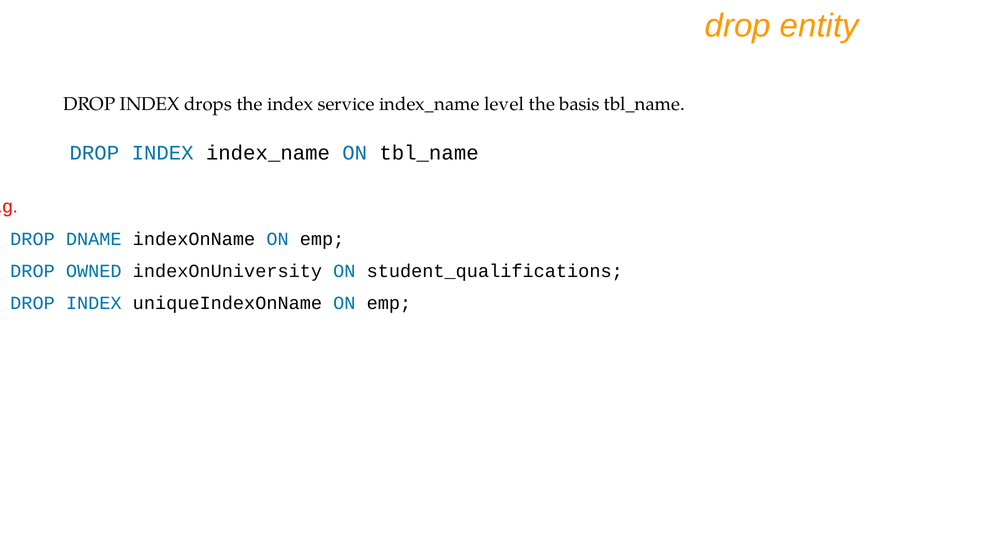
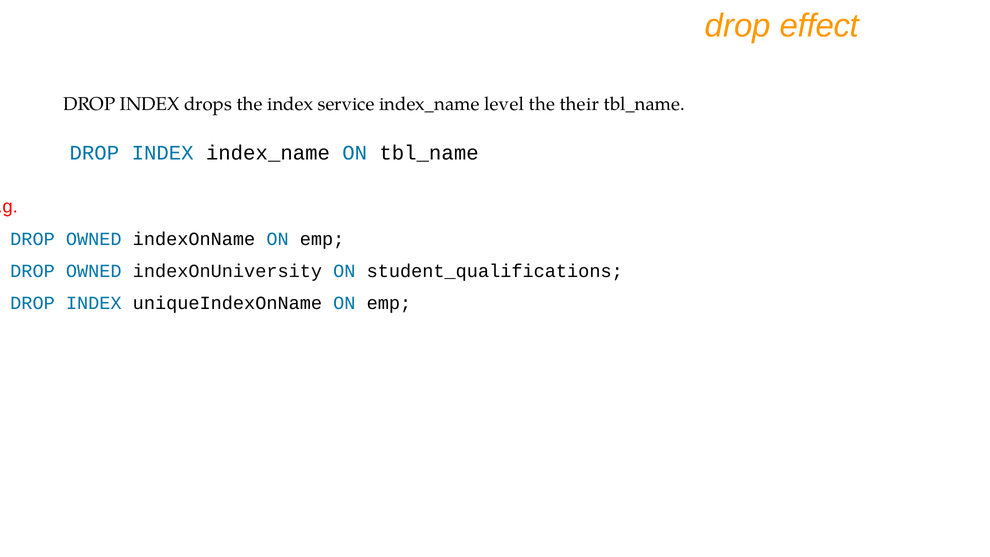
entity: entity -> effect
basis: basis -> their
DNAME at (94, 239): DNAME -> OWNED
